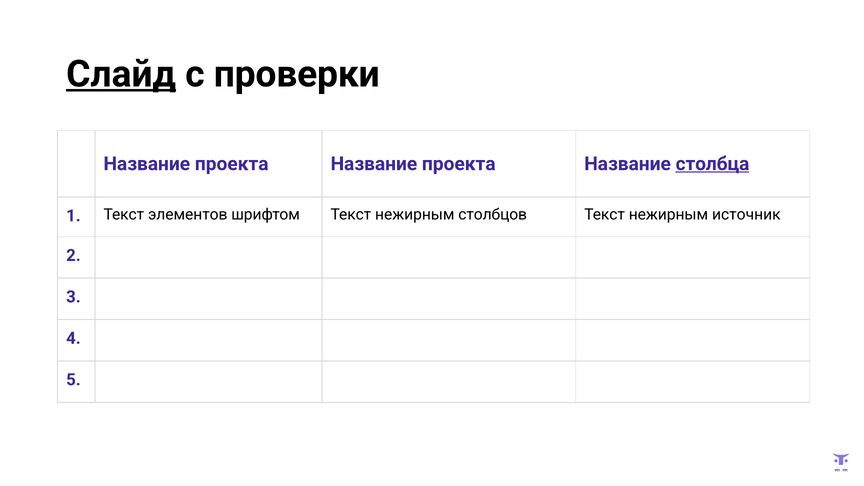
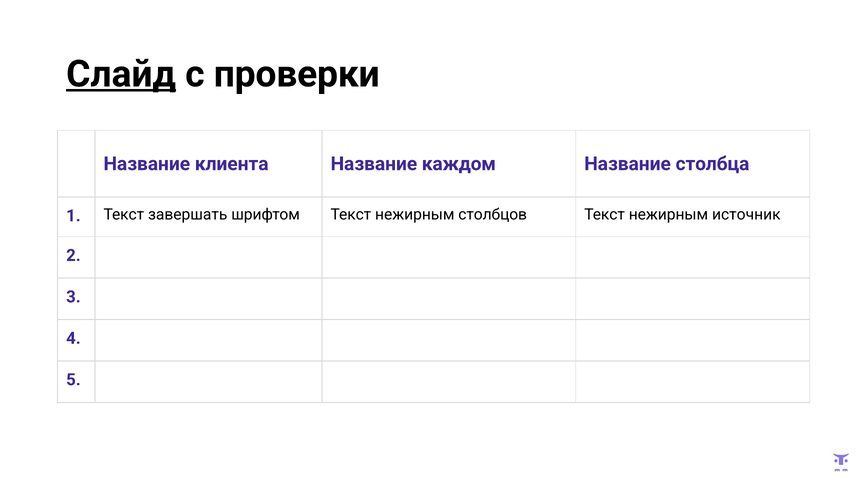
проекта at (232, 164): проекта -> клиента
проекта at (459, 164): проекта -> каждом
столбца underline: present -> none
элементов: элементов -> завершать
